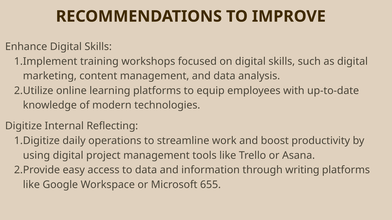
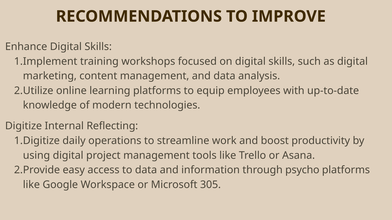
writing: writing -> psycho
655: 655 -> 305
